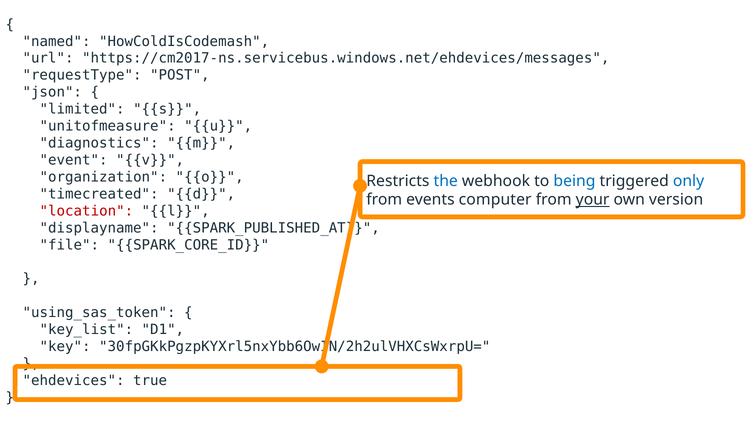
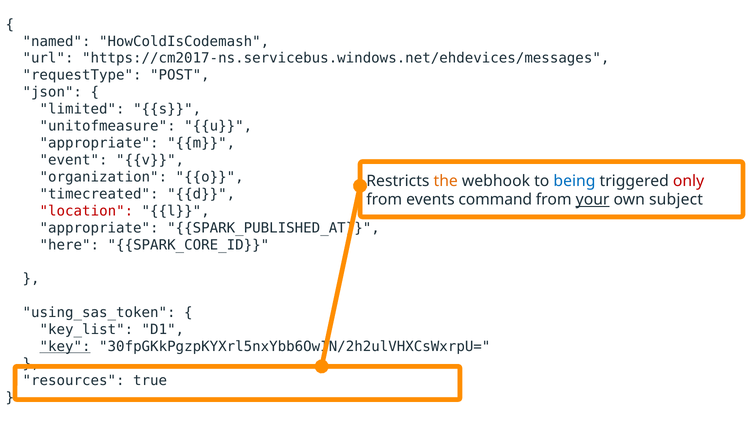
diagnostics at (99, 143): diagnostics -> appropriate
the colour: blue -> orange
only colour: blue -> red
computer: computer -> command
version: version -> subject
displayname at (99, 228): displayname -> appropriate
file: file -> here
key underline: none -> present
ehdevices: ehdevices -> resources
